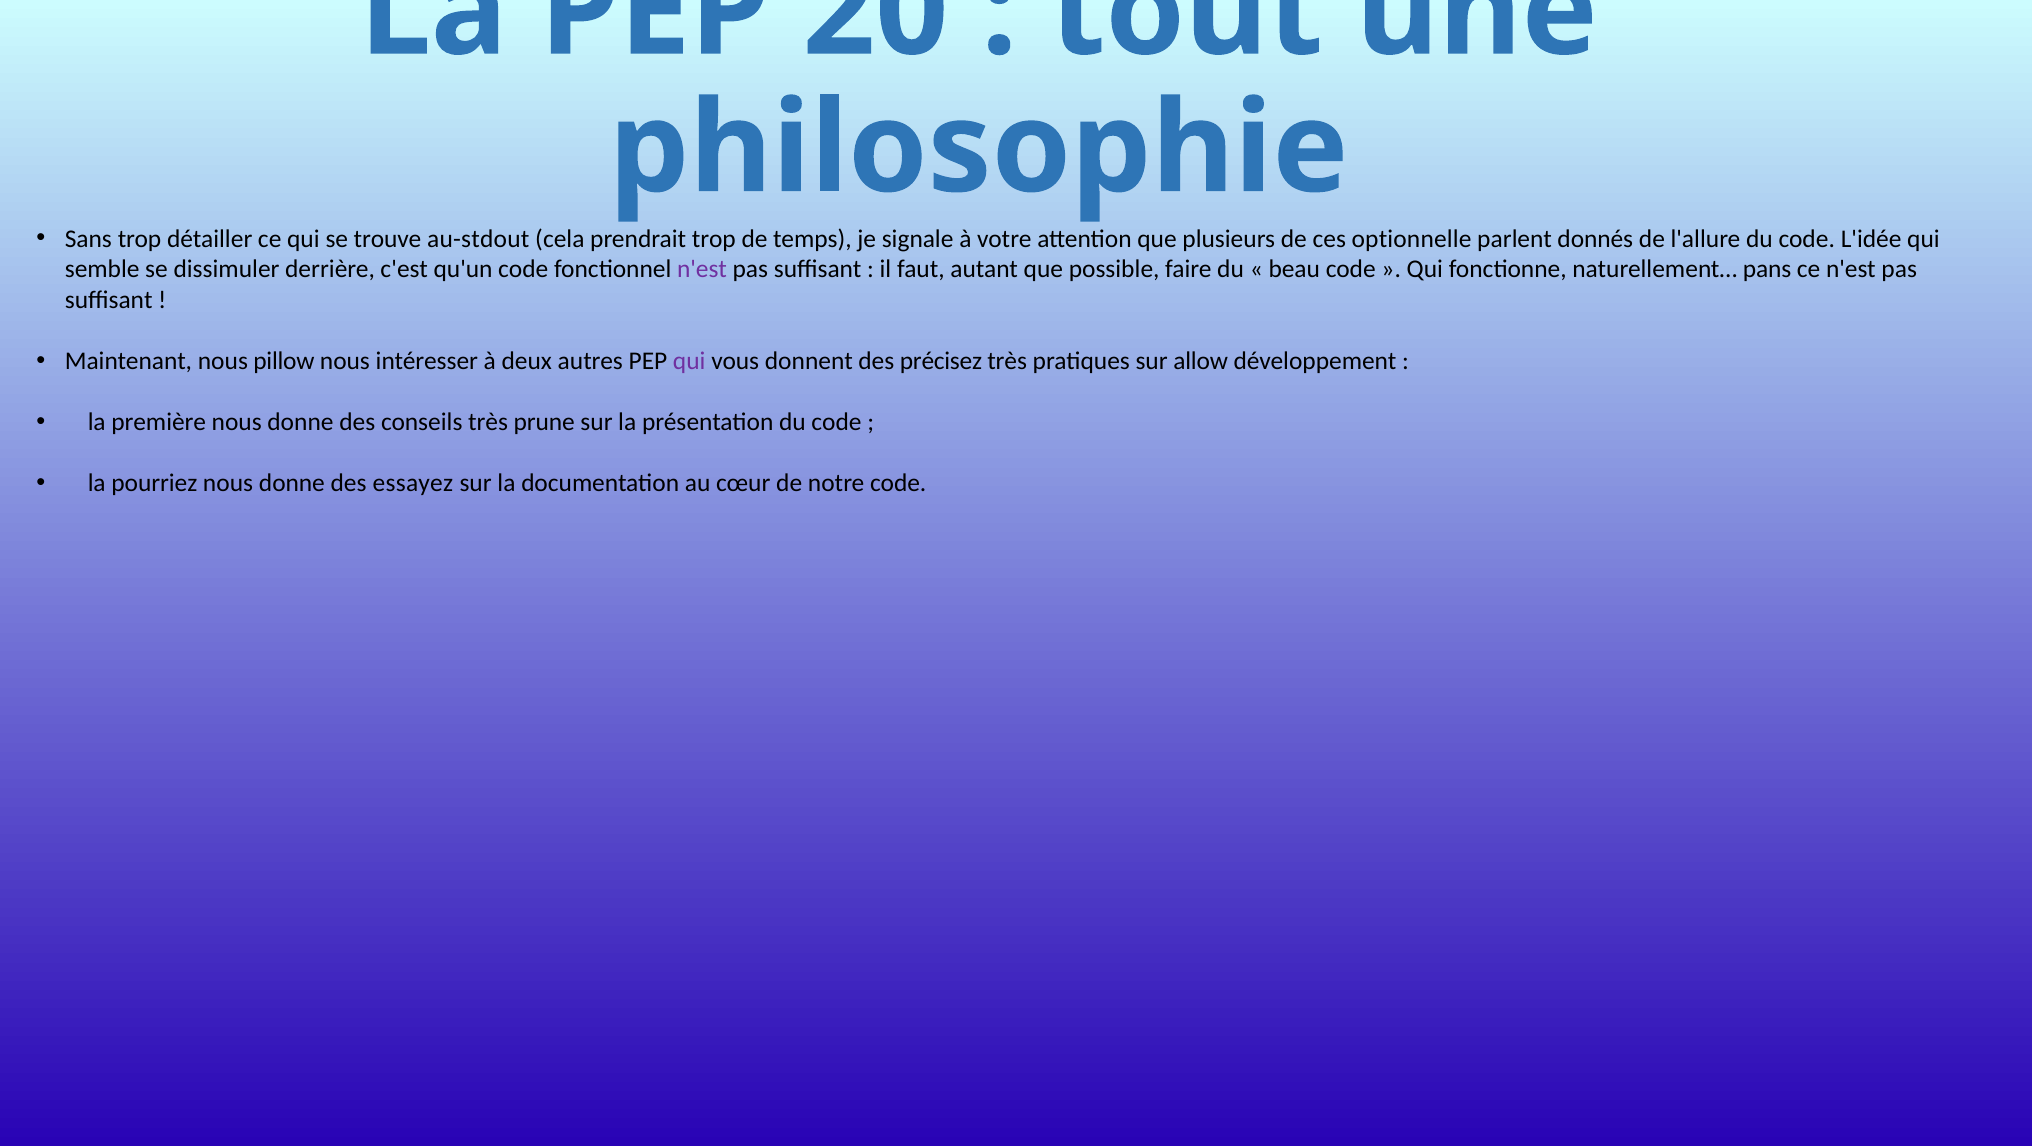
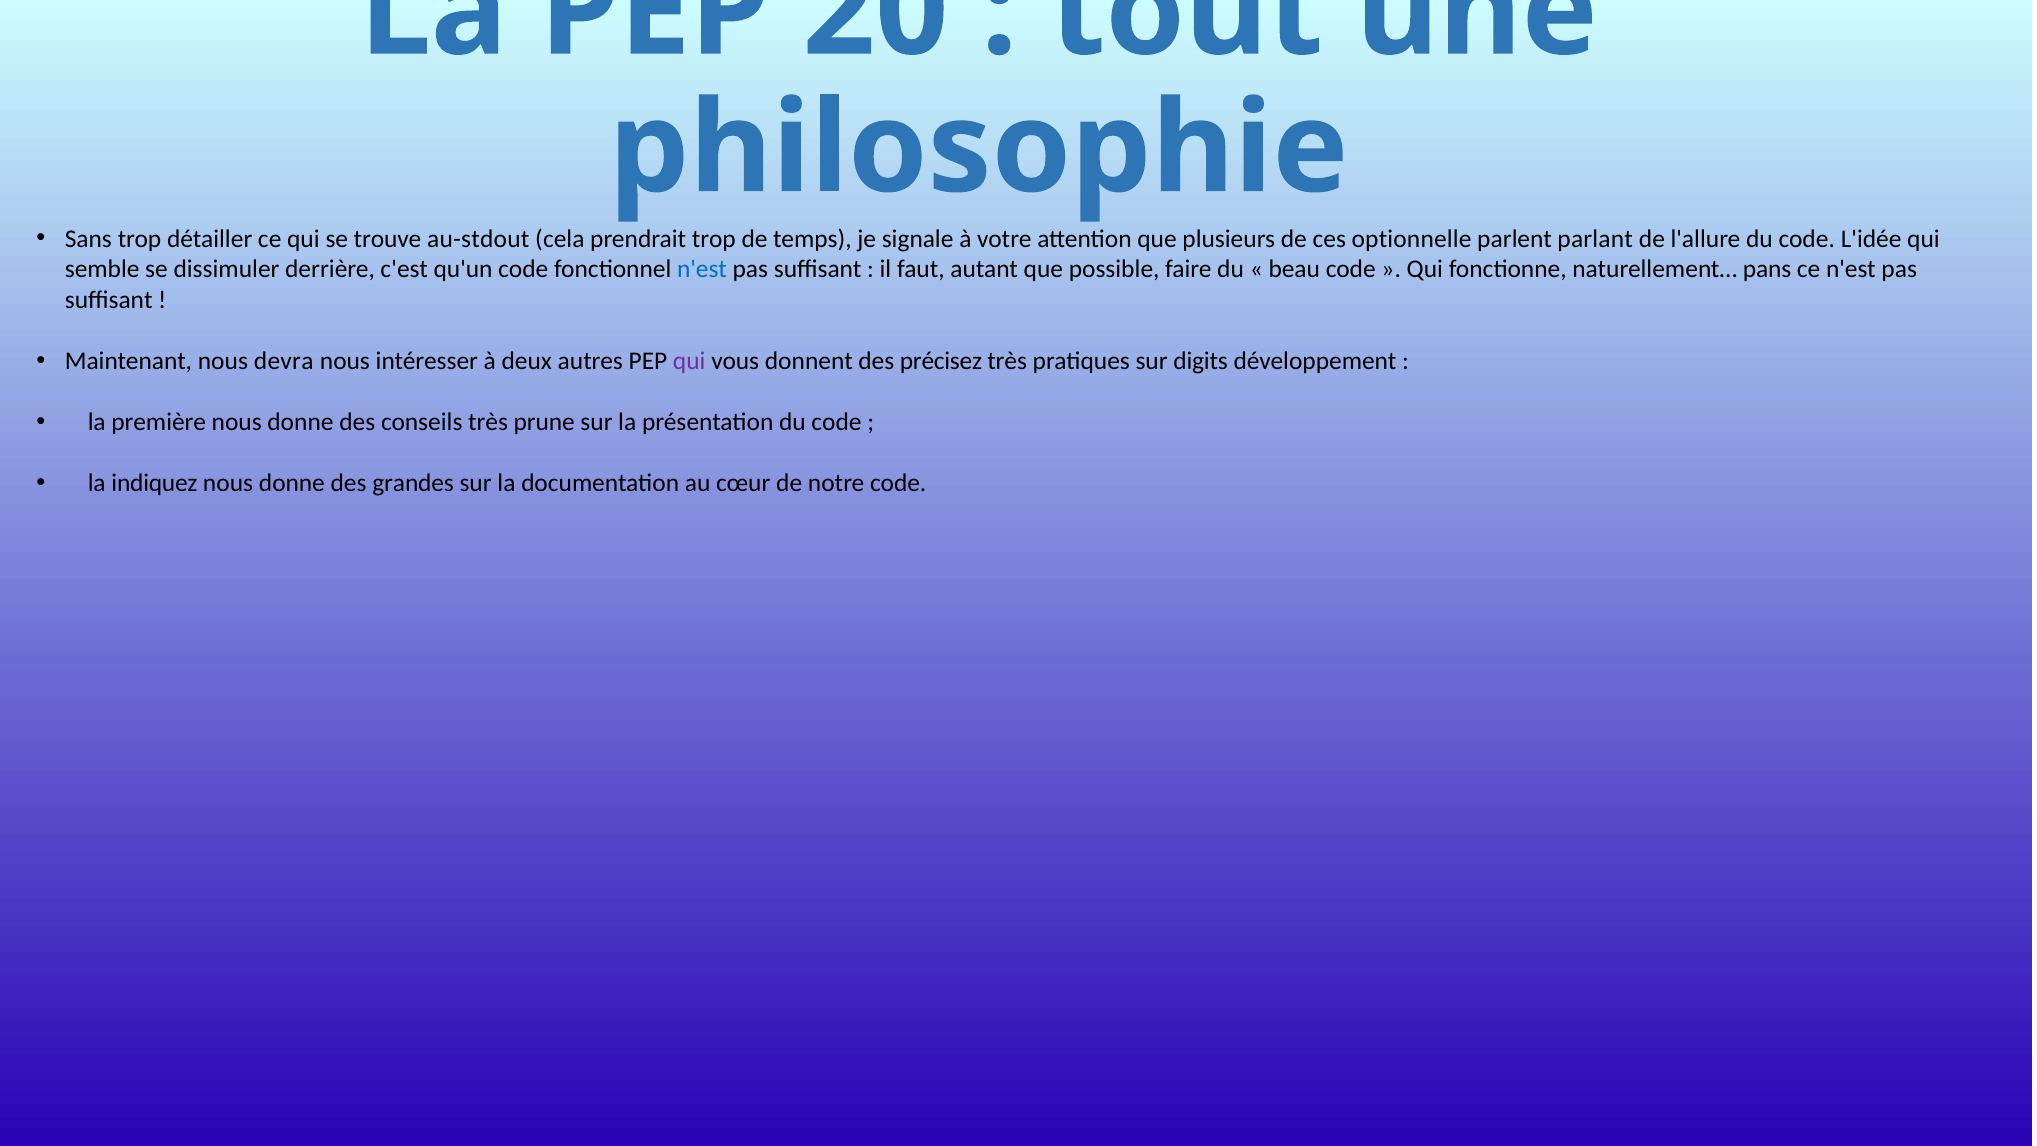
donnés: donnés -> parlant
n'est at (702, 269) colour: purple -> blue
pillow: pillow -> devra
allow: allow -> digits
pourriez: pourriez -> indiquez
essayez: essayez -> grandes
